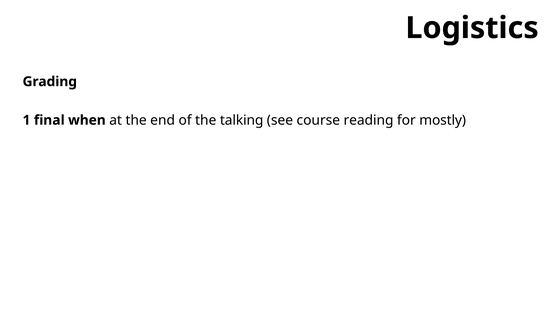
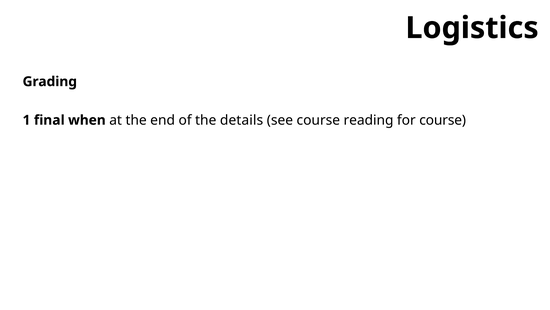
talking: talking -> details
for mostly: mostly -> course
